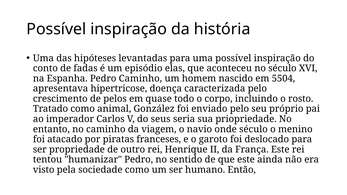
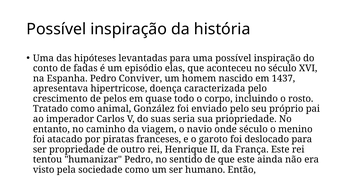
Pedro Caminho: Caminho -> Conviver
5504: 5504 -> 1437
seus: seus -> suas
